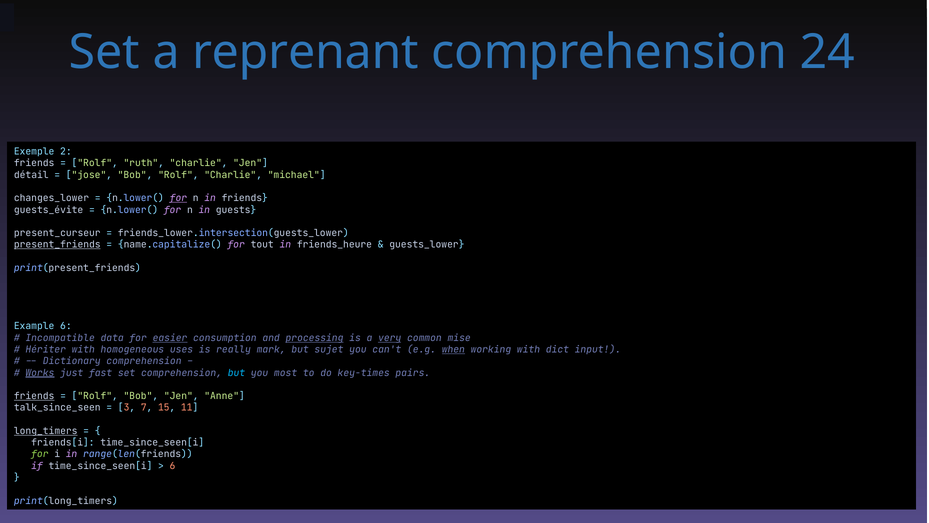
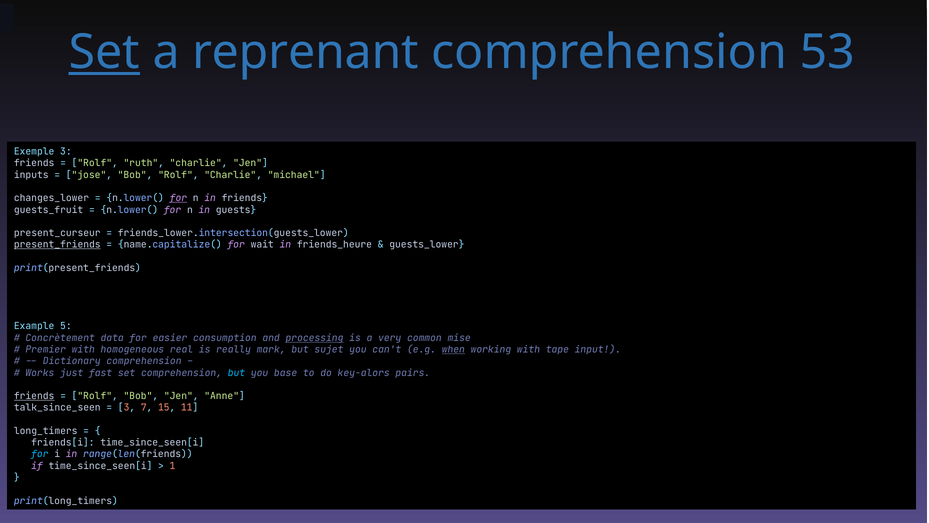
Set at (104, 52) underline: none -> present
24: 24 -> 53
Exemple 2: 2 -> 3
détail: détail -> inputs
guests_évite: guests_évite -> guests_fruit
tout: tout -> wait
Example 6: 6 -> 5
Incompatible: Incompatible -> Concrètement
easier underline: present -> none
very underline: present -> none
Hériter: Hériter -> Premier
uses: uses -> real
dict: dict -> tape
Works underline: present -> none
most: most -> base
key-times: key-times -> key-alors
long_timers underline: present -> none
for at (40, 454) colour: light green -> light blue
6 at (173, 466): 6 -> 1
